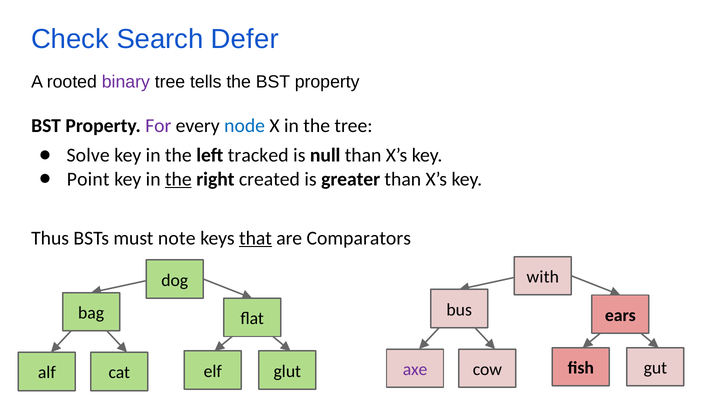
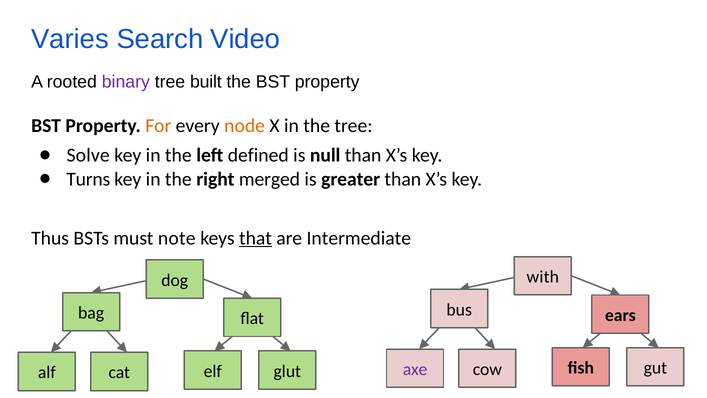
Check: Check -> Varies
Defer: Defer -> Video
tells: tells -> built
For colour: purple -> orange
node colour: blue -> orange
tracked: tracked -> defined
Point: Point -> Turns
the at (178, 179) underline: present -> none
created: created -> merged
Comparators: Comparators -> Intermediate
